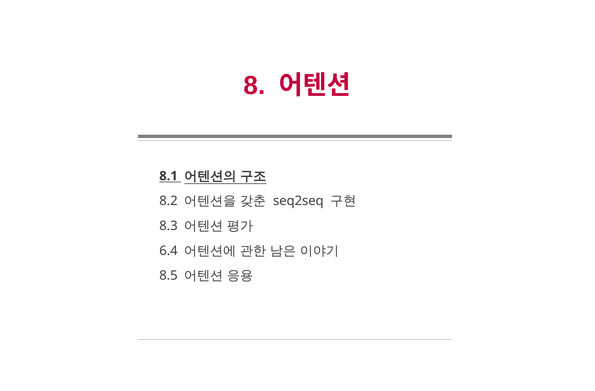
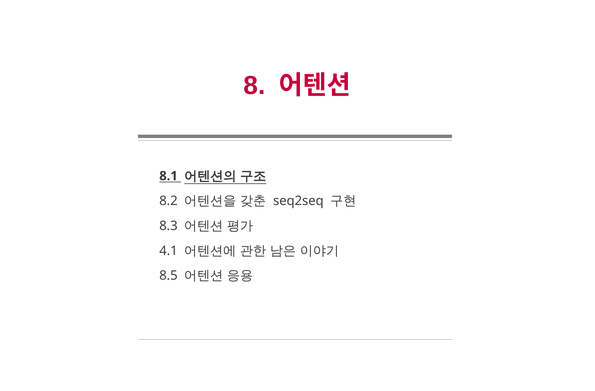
6.4: 6.4 -> 4.1
